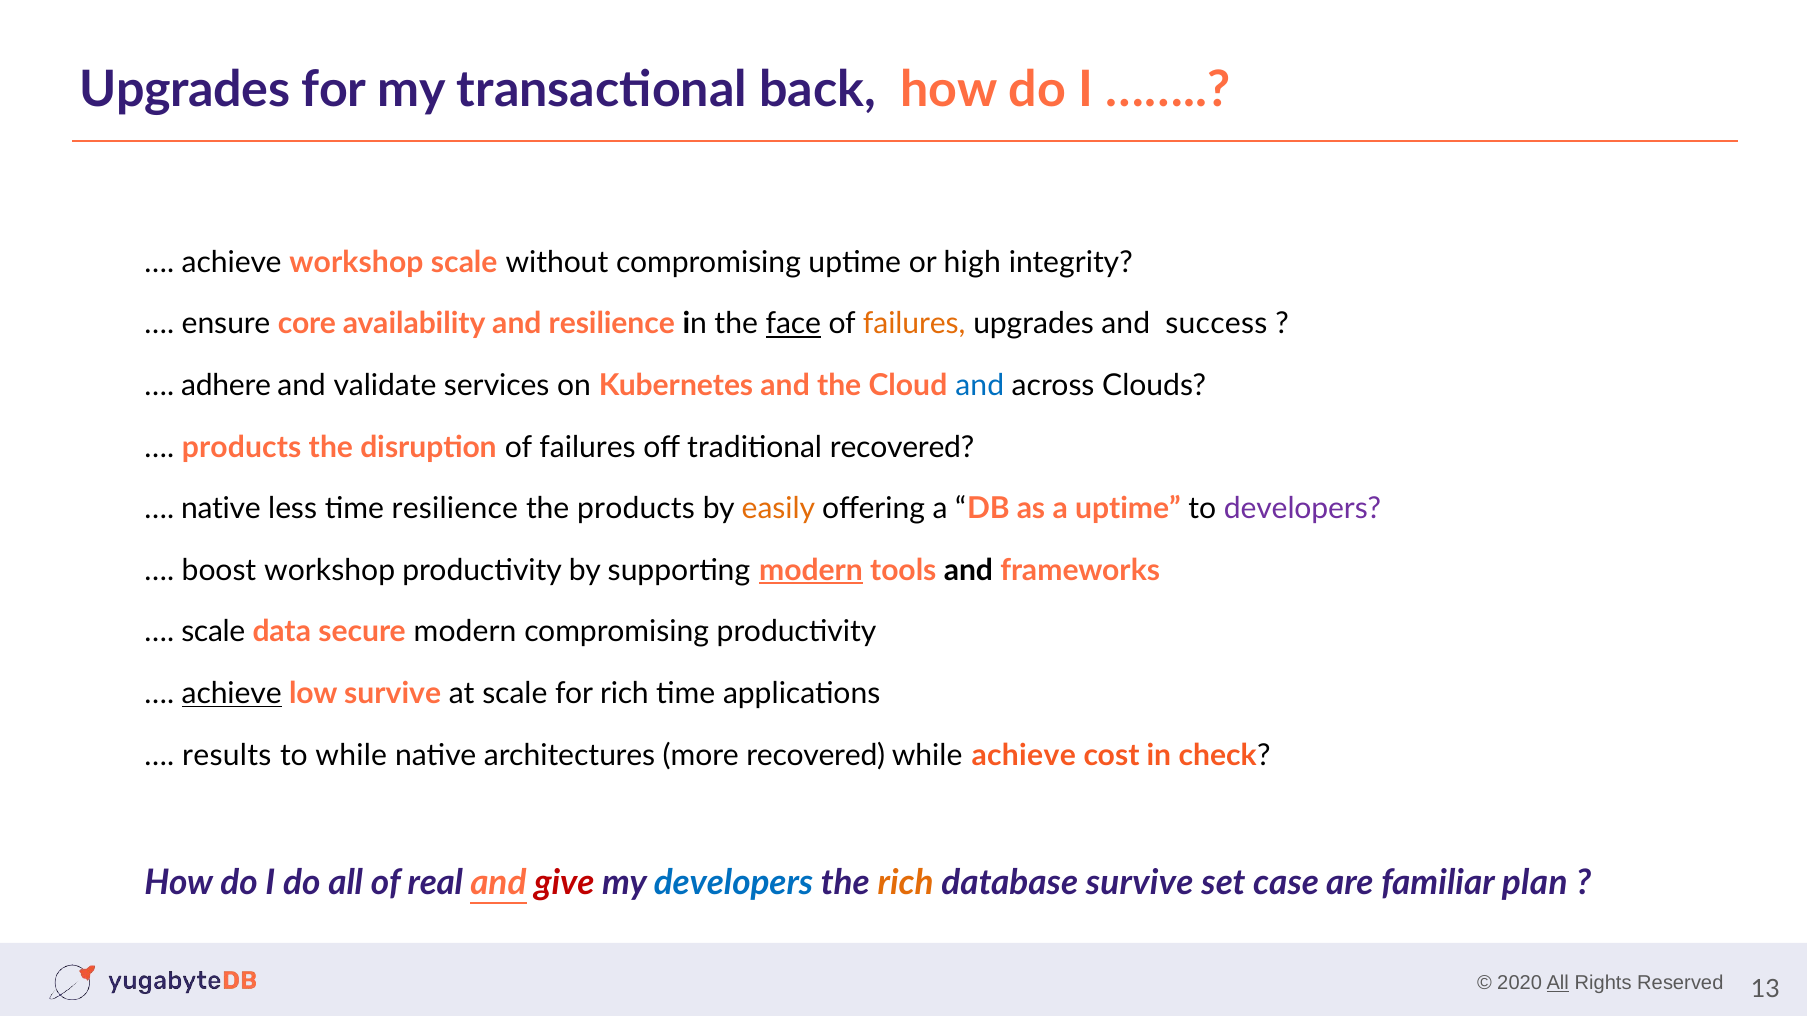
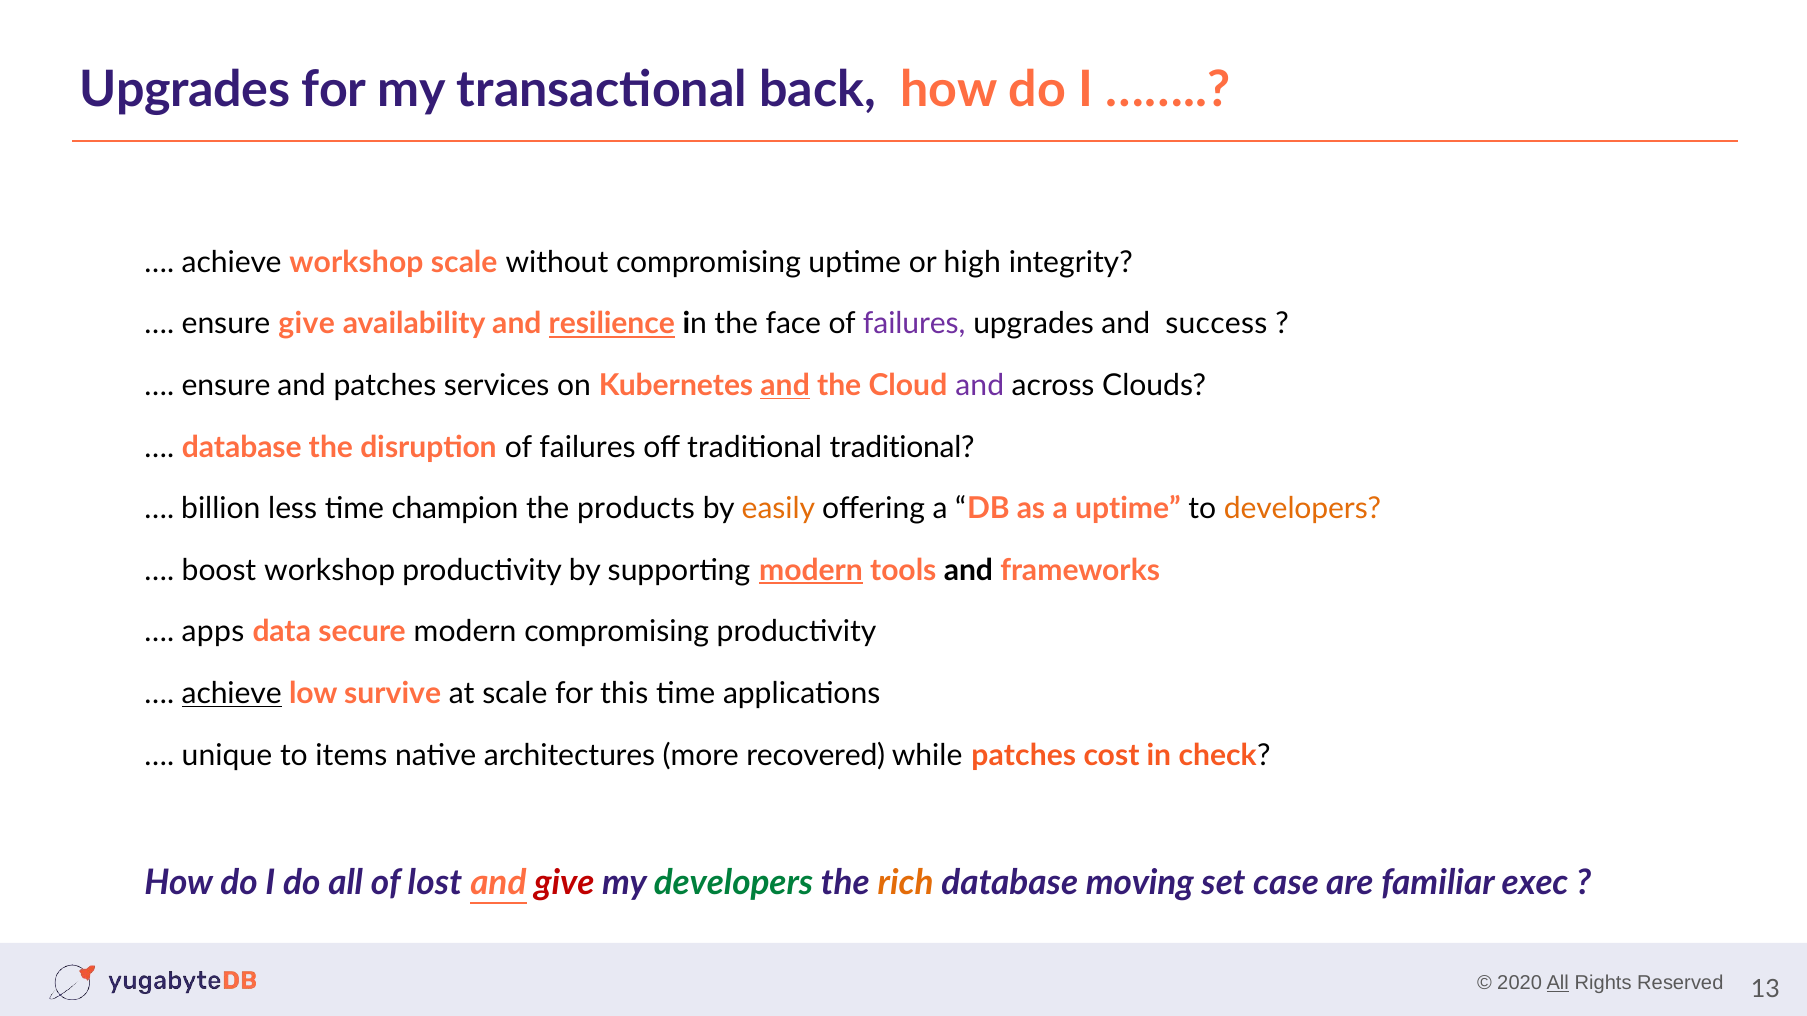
ensure core: core -> give
resilience at (612, 324) underline: none -> present
face underline: present -> none
failures at (914, 324) colour: orange -> purple
adhere at (226, 386): adhere -> ensure
and validate: validate -> patches
and at (785, 386) underline: none -> present
and at (980, 386) colour: blue -> purple
products at (242, 447): products -> database
traditional recovered: recovered -> traditional
native at (221, 509): native -> billion
time resilience: resilience -> champion
developers at (1302, 509) colour: purple -> orange
scale at (213, 632): scale -> apps
for rich: rich -> this
results: results -> unique
to while: while -> items
while achieve: achieve -> patches
real: real -> lost
developers at (733, 883) colour: blue -> green
database survive: survive -> moving
plan: plan -> exec
